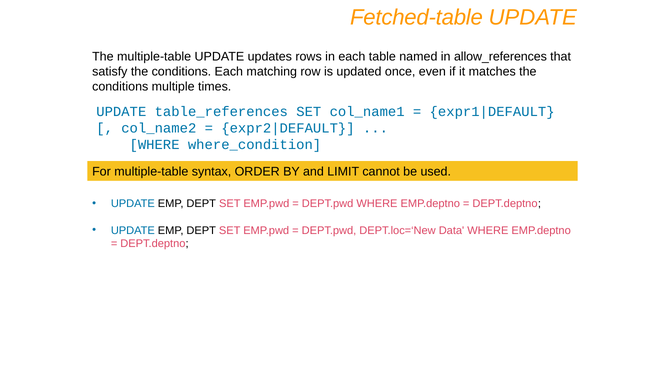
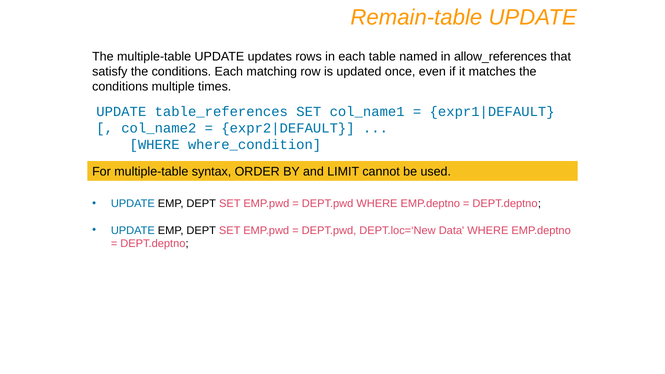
Fetched-table: Fetched-table -> Remain-table
